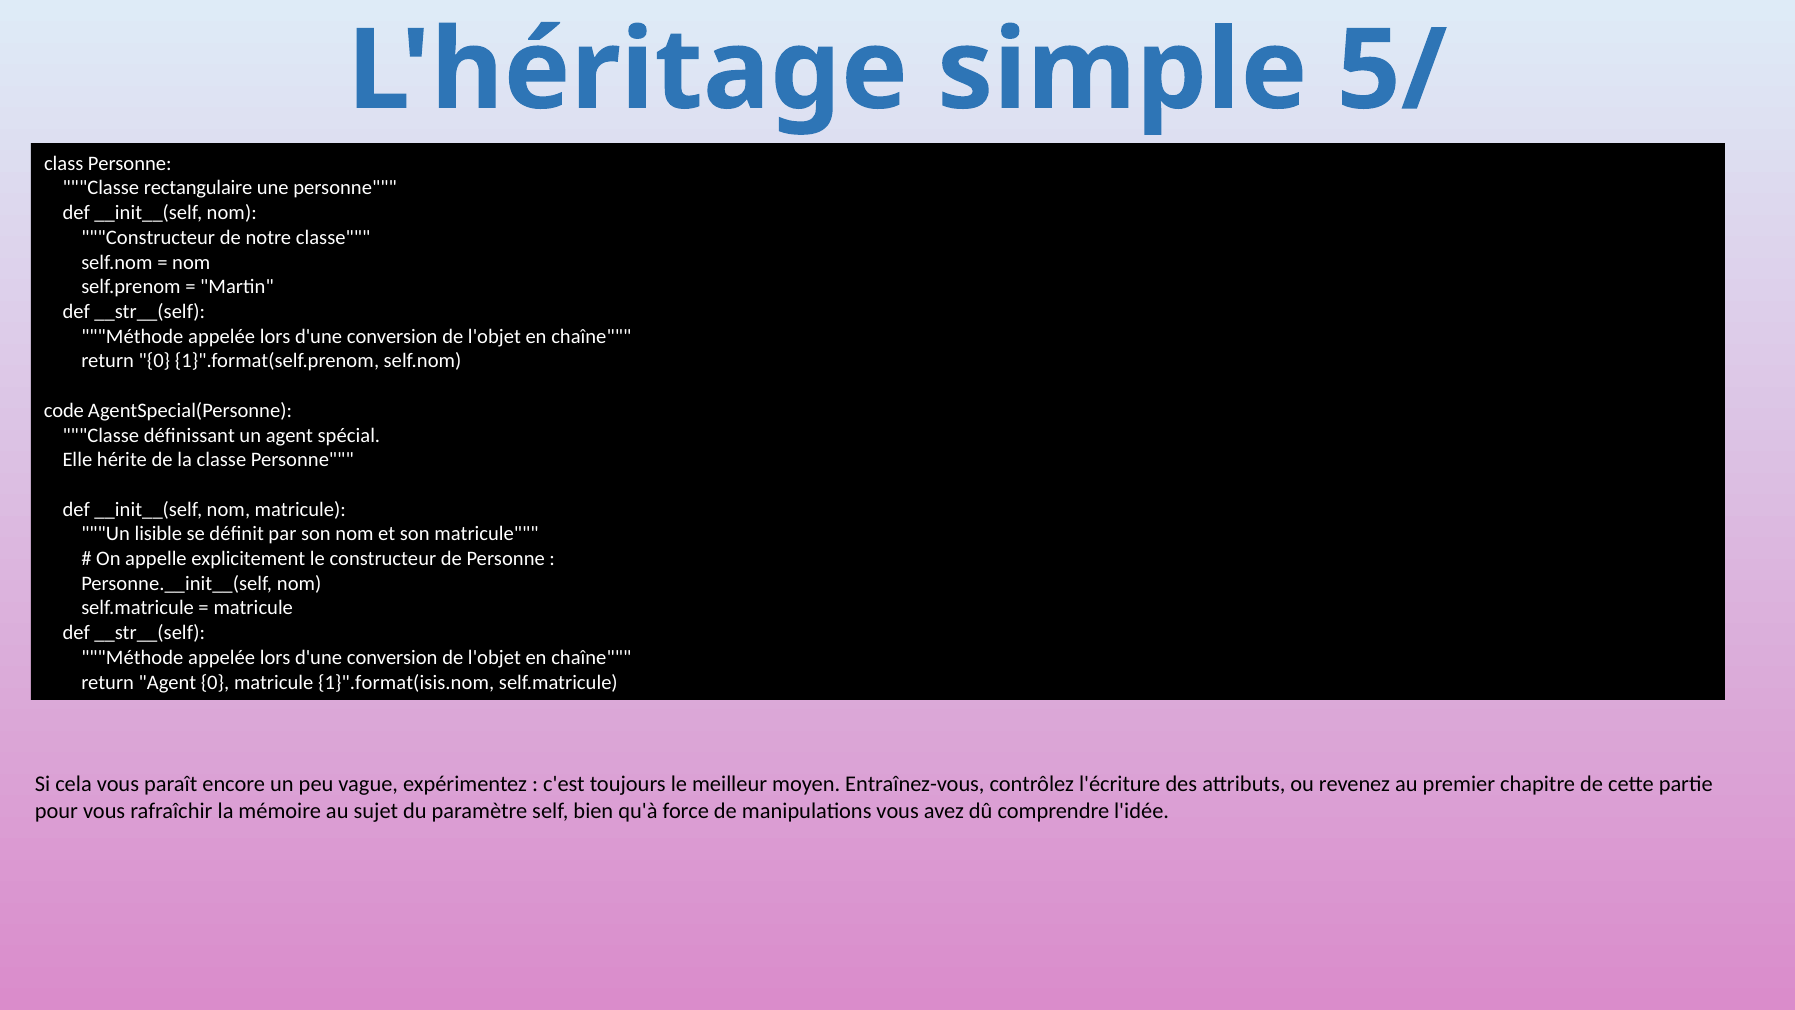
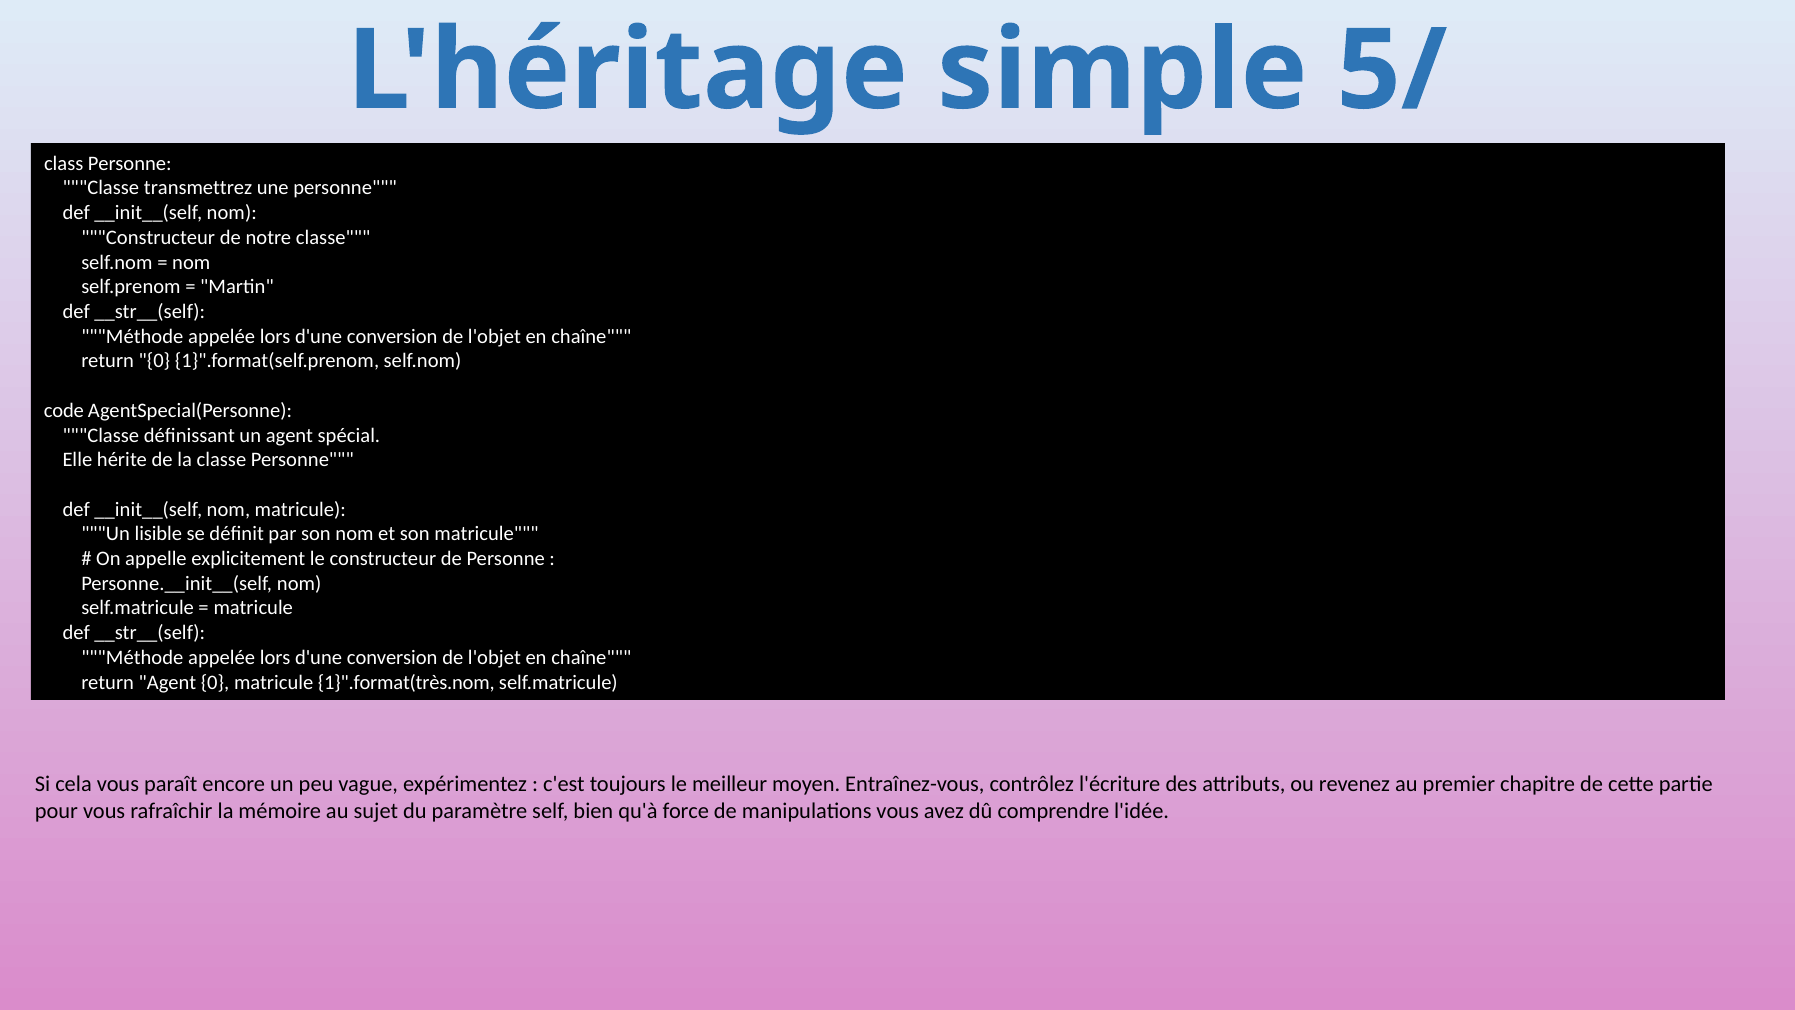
rectangulaire: rectangulaire -> transmettrez
1}".format(isis.nom: 1}".format(isis.nom -> 1}".format(très.nom
